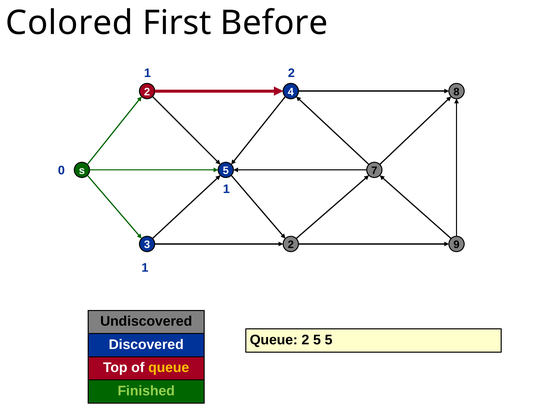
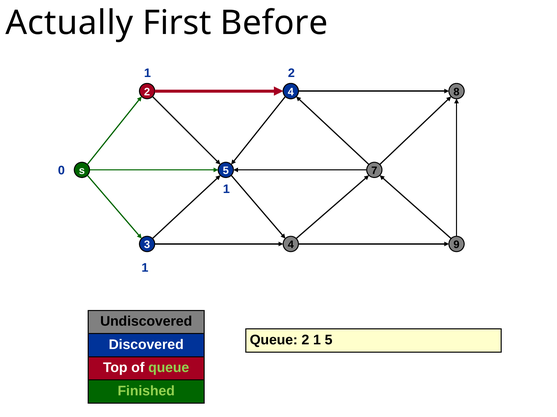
Colored: Colored -> Actually
3 2: 2 -> 4
Queue 2 5: 5 -> 1
queue at (169, 368) colour: yellow -> light green
